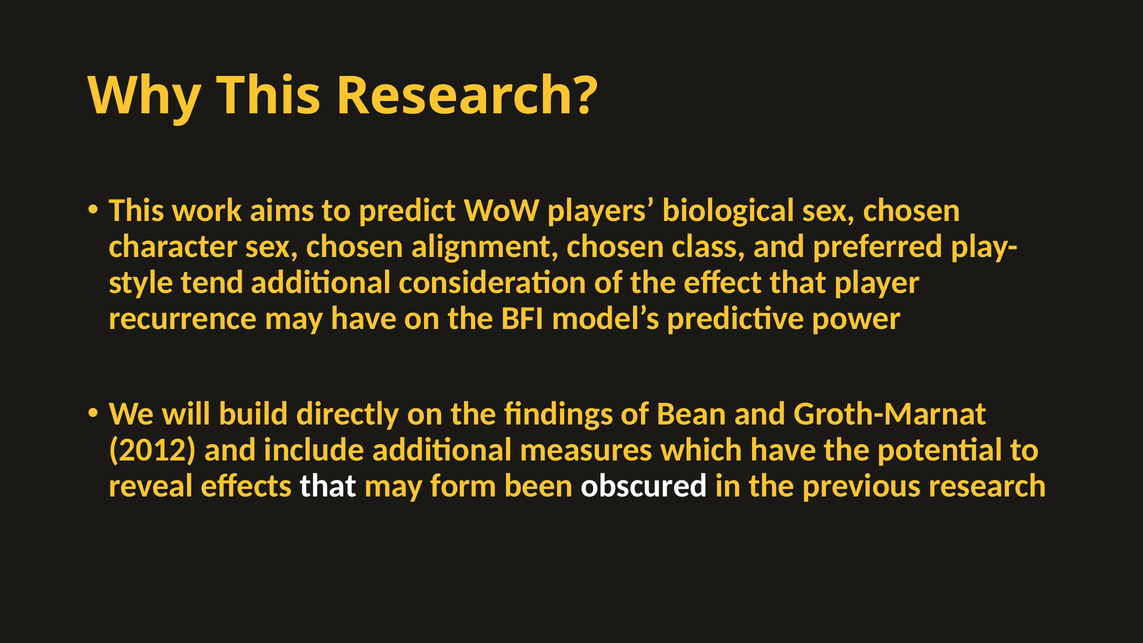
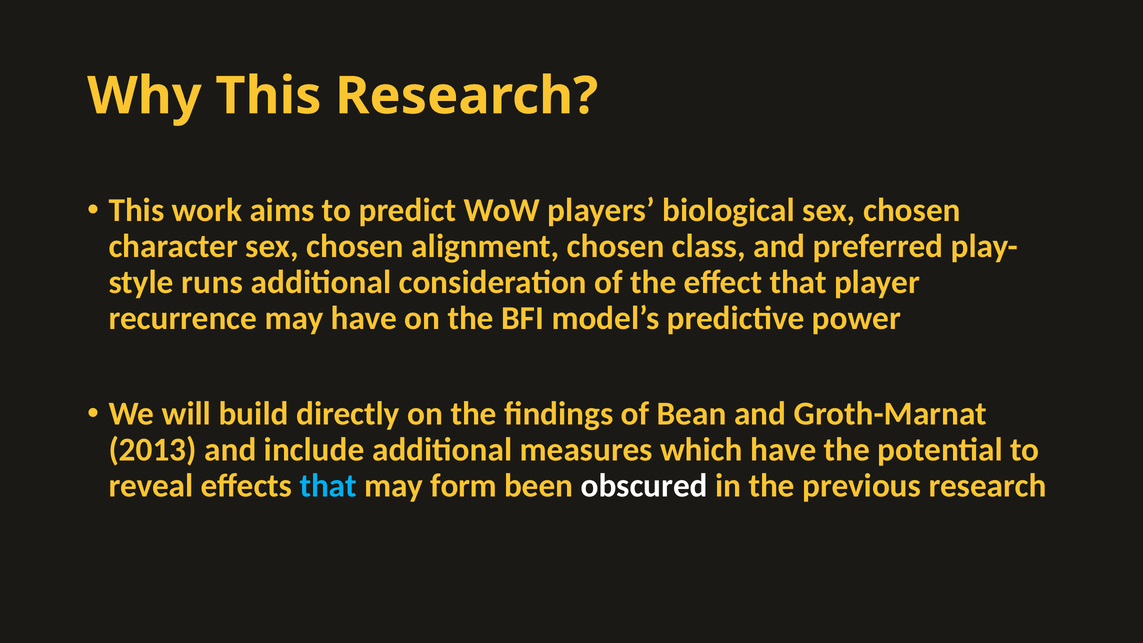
tend: tend -> runs
2012: 2012 -> 2013
that at (328, 486) colour: white -> light blue
